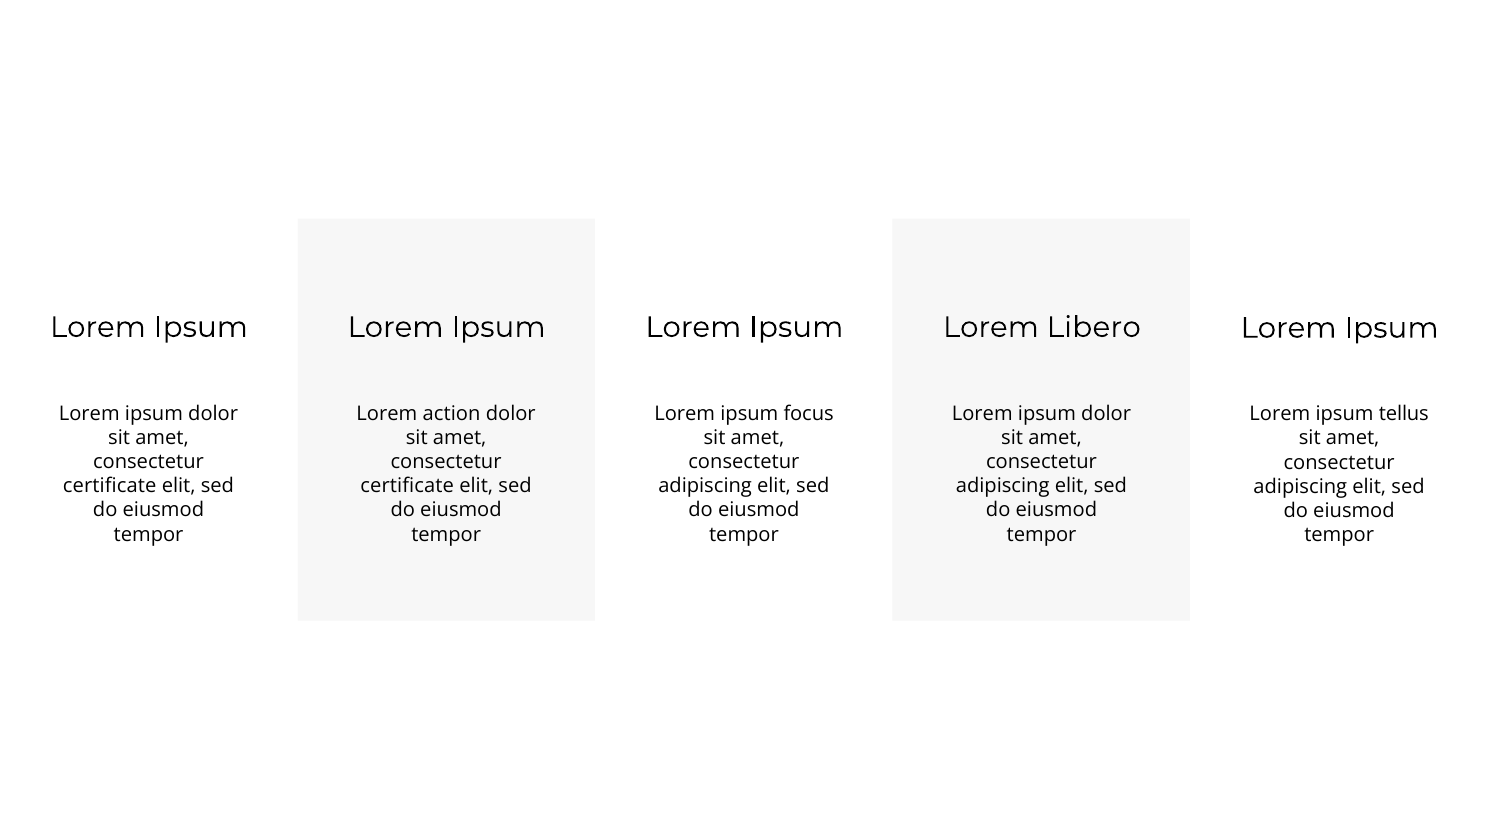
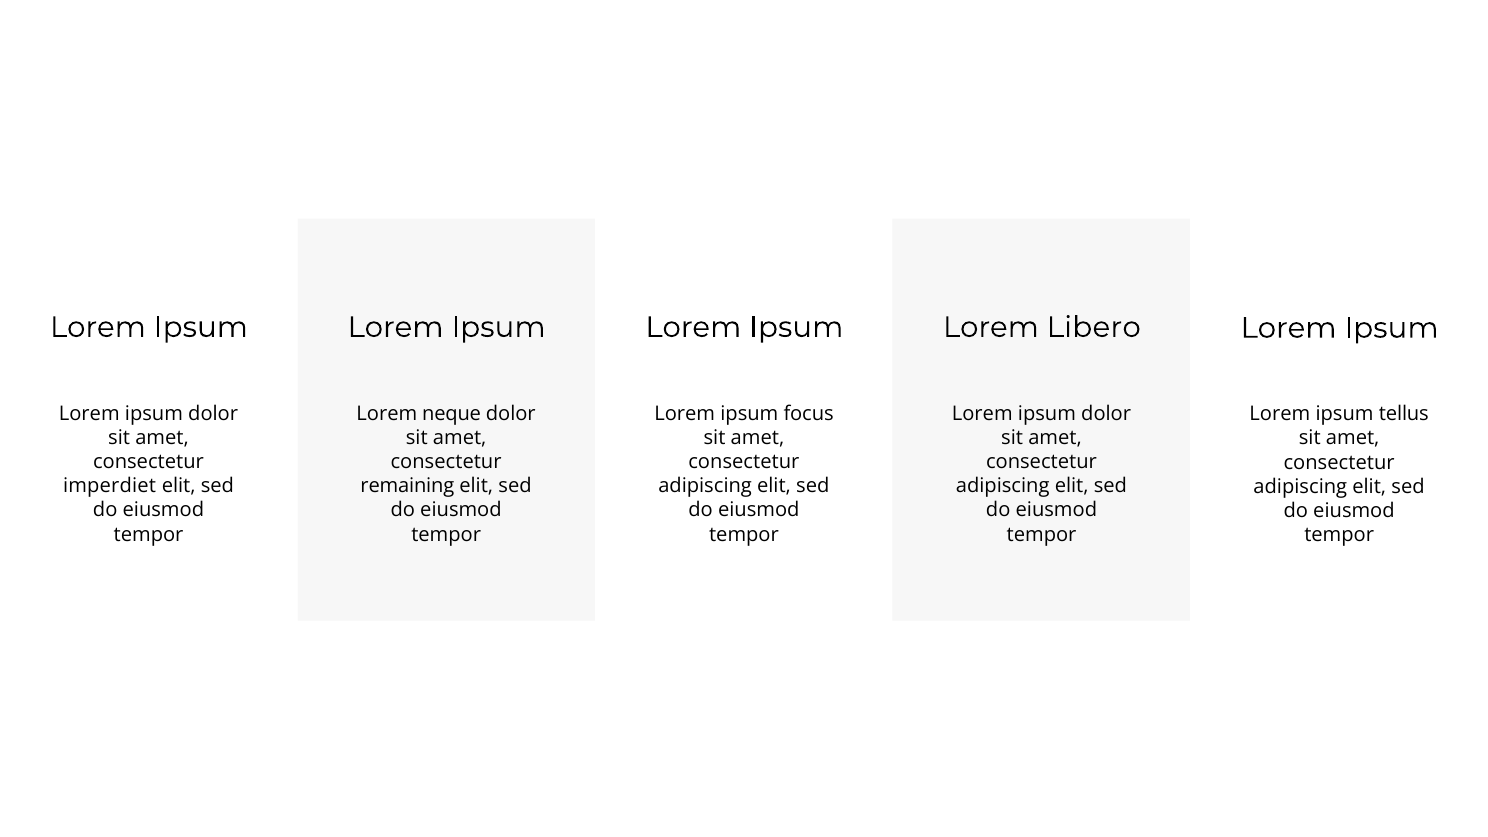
action: action -> neque
certificate at (110, 486): certificate -> imperdiet
certificate at (407, 486): certificate -> remaining
